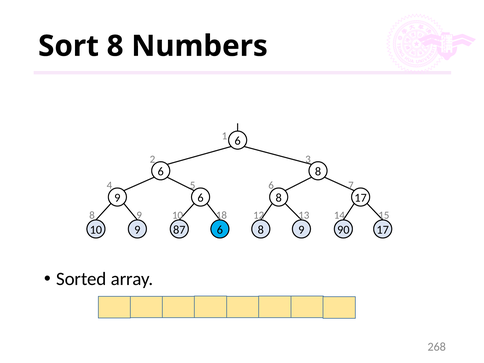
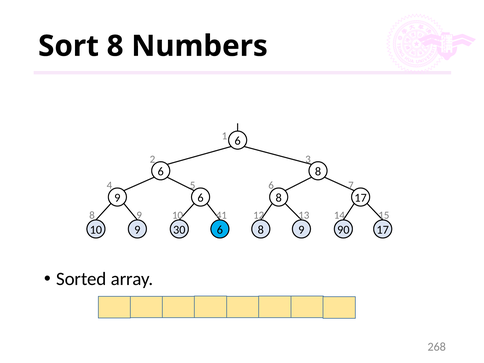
18: 18 -> 41
87: 87 -> 30
